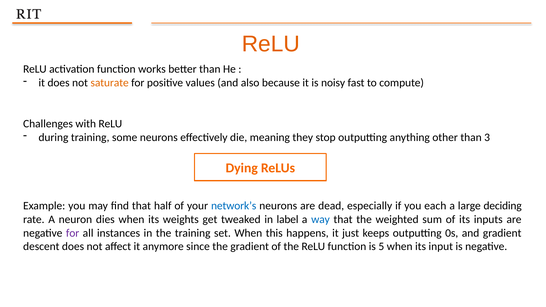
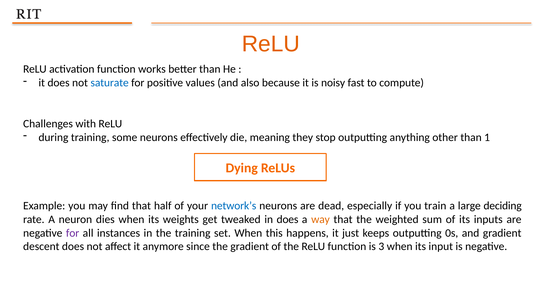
saturate colour: orange -> blue
3: 3 -> 1
each: each -> train
in label: label -> does
way colour: blue -> orange
5: 5 -> 3
